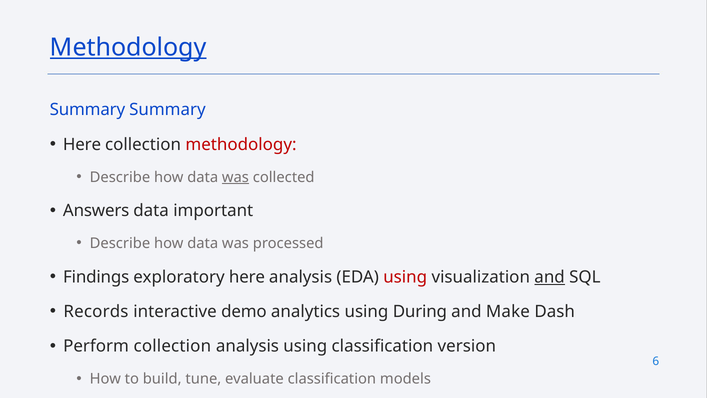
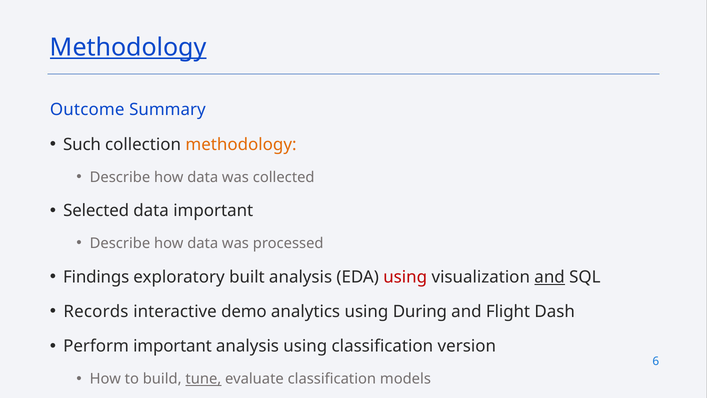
Summary at (87, 110): Summary -> Outcome
Here at (82, 144): Here -> Such
methodology at (241, 144) colour: red -> orange
was at (235, 177) underline: present -> none
Answers: Answers -> Selected
exploratory here: here -> built
Make: Make -> Flight
Perform collection: collection -> important
tune underline: none -> present
